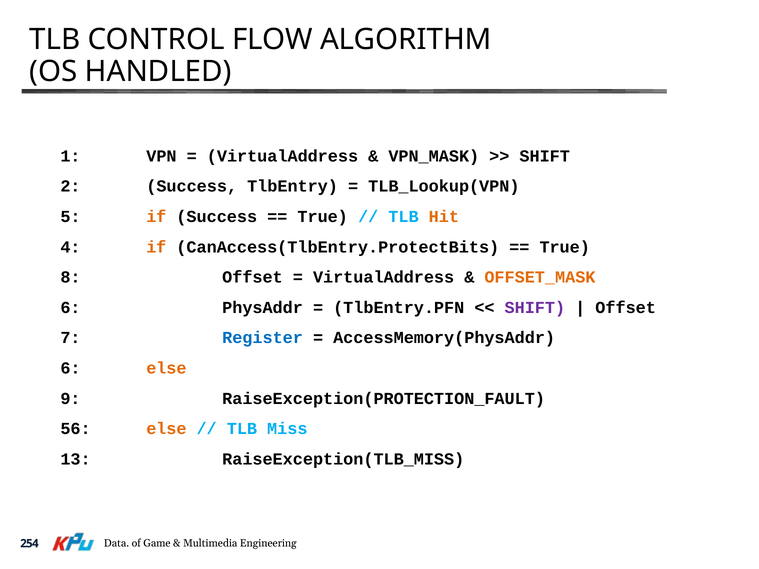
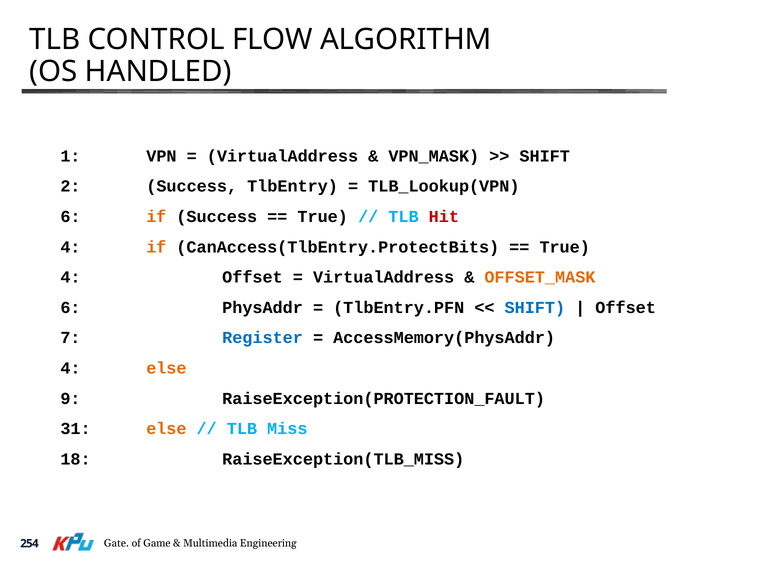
5 at (70, 217): 5 -> 6
Hit colour: orange -> red
8 at (70, 277): 8 -> 4
SHIFT at (535, 308) colour: purple -> blue
6 at (70, 368): 6 -> 4
56: 56 -> 31
13: 13 -> 18
Data: Data -> Gate
